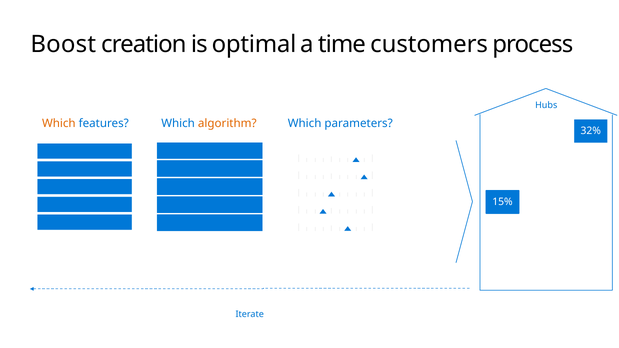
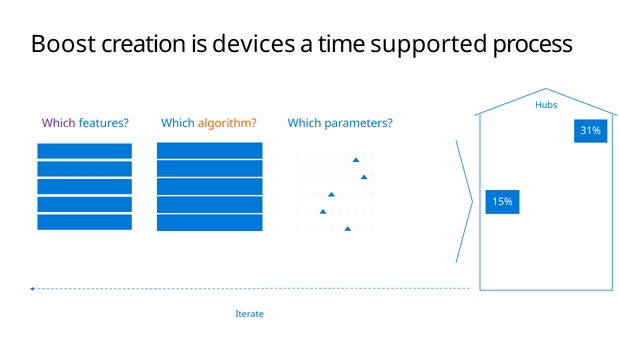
optimal: optimal -> devices
customers: customers -> supported
Which at (59, 124) colour: orange -> purple
32%: 32% -> 31%
